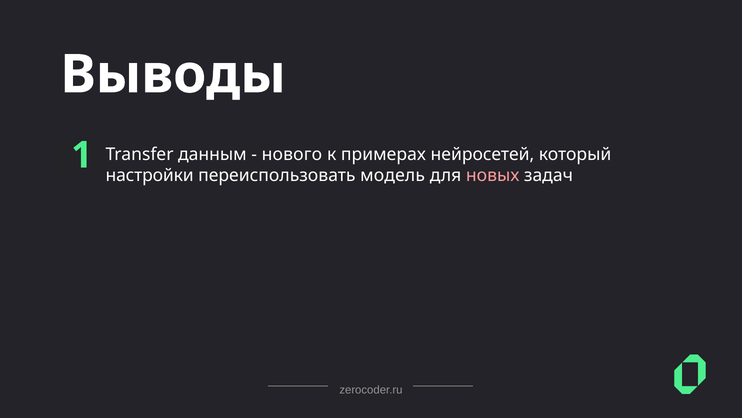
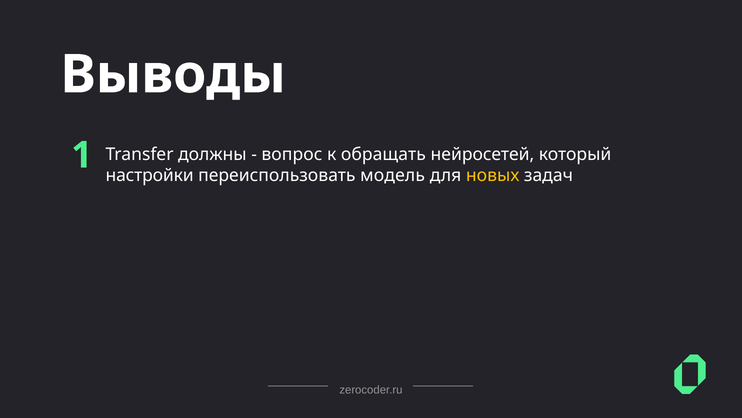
данным: данным -> должны
нового: нового -> вопрос
примерах: примерах -> обращать
новых colour: pink -> yellow
